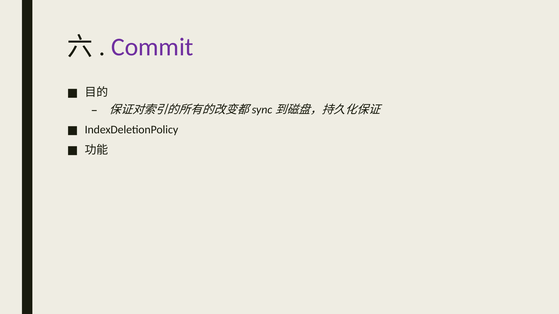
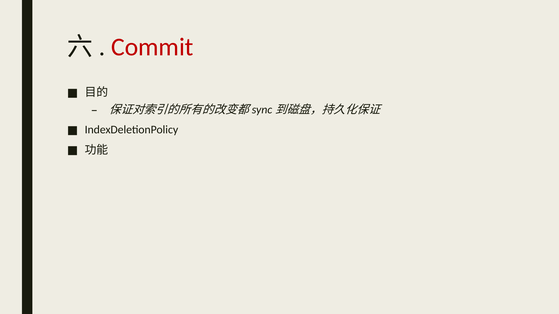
Commit colour: purple -> red
